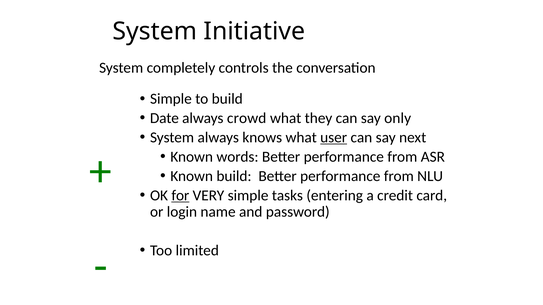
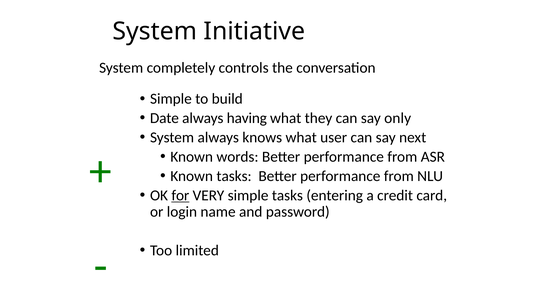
crowd: crowd -> having
user underline: present -> none
Known build: build -> tasks
